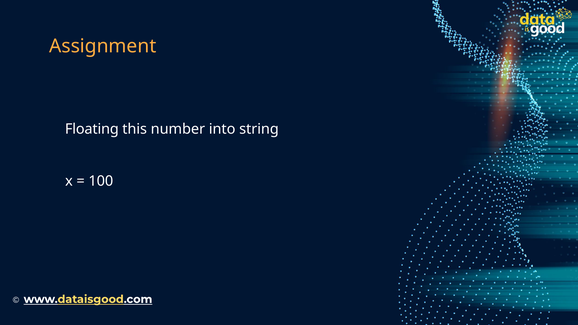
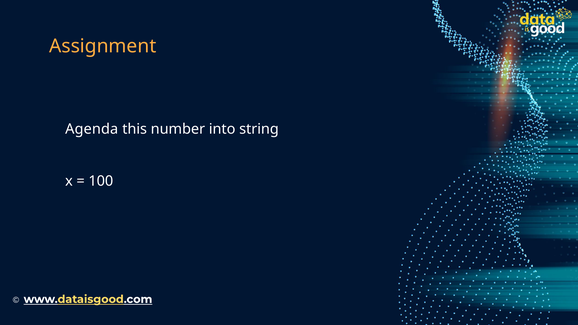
Floating: Floating -> Agenda
